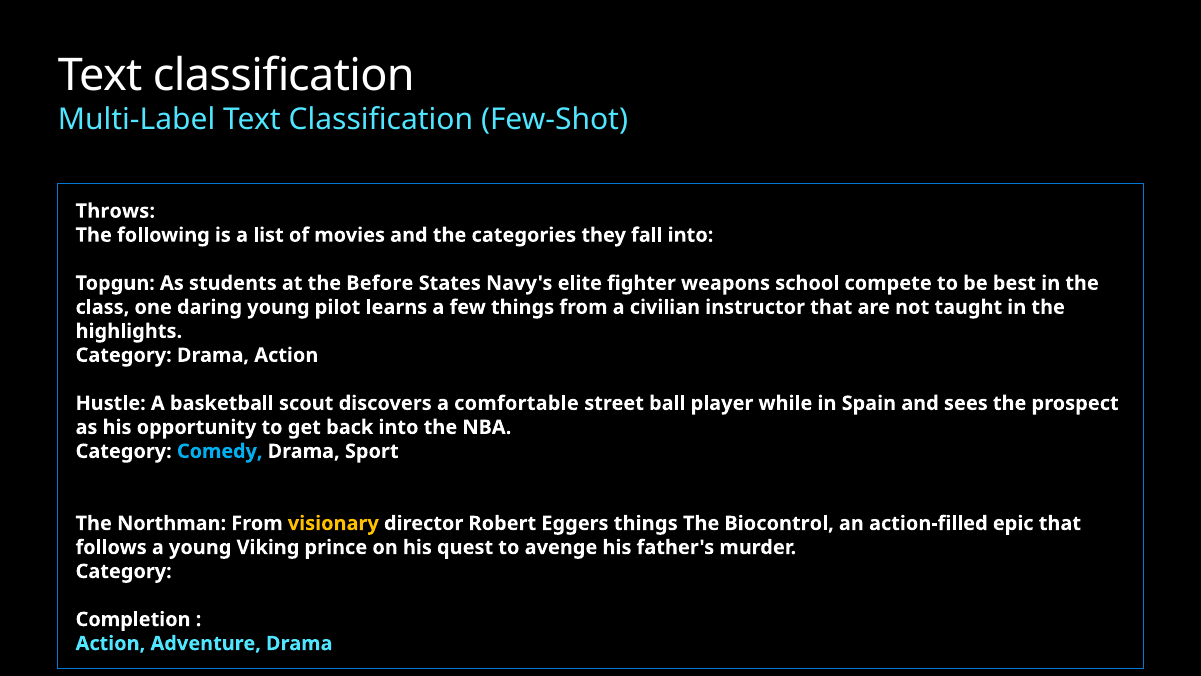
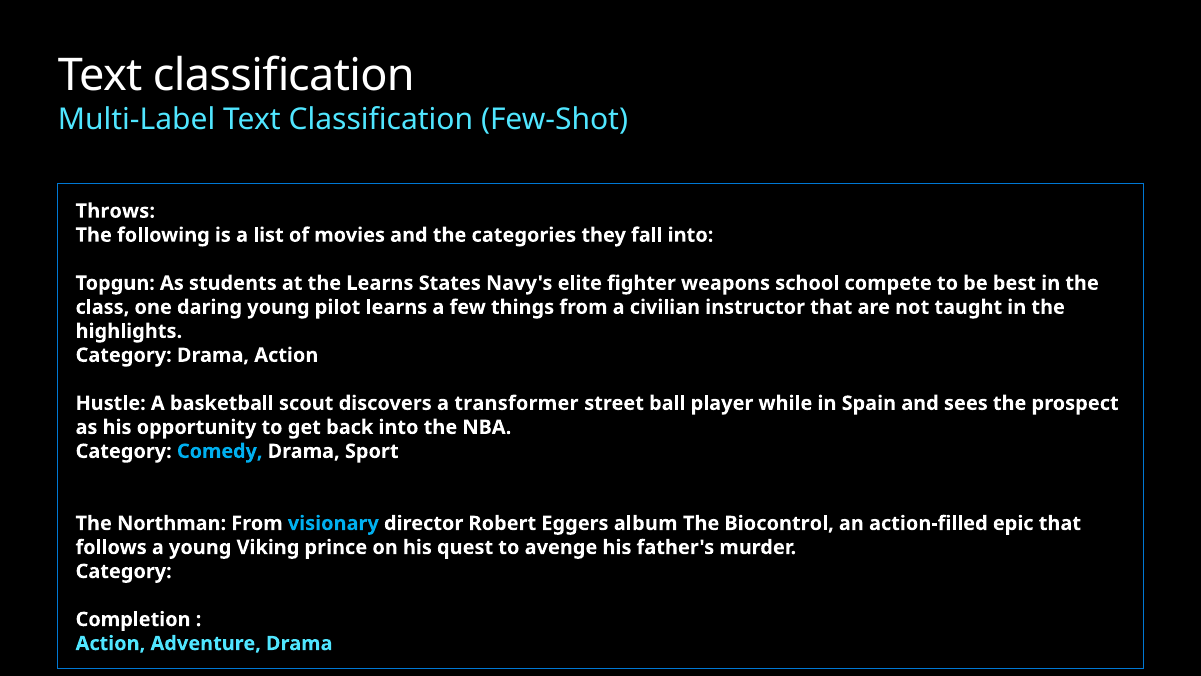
the Before: Before -> Learns
comfortable: comfortable -> transformer
visionary colour: yellow -> light blue
Eggers things: things -> album
